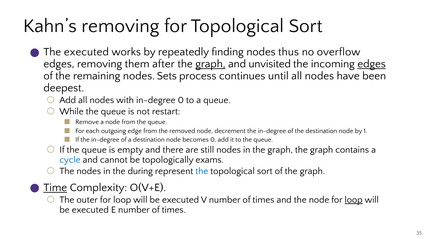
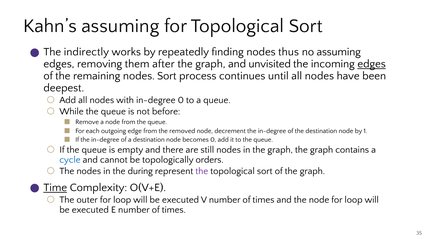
Kahn’s removing: removing -> assuming
The executed: executed -> indirectly
no overflow: overflow -> assuming
graph at (210, 64) underline: present -> none
nodes Sets: Sets -> Sort
restart: restart -> before
exams: exams -> orders
the at (202, 171) colour: blue -> purple
loop at (354, 200) underline: present -> none
